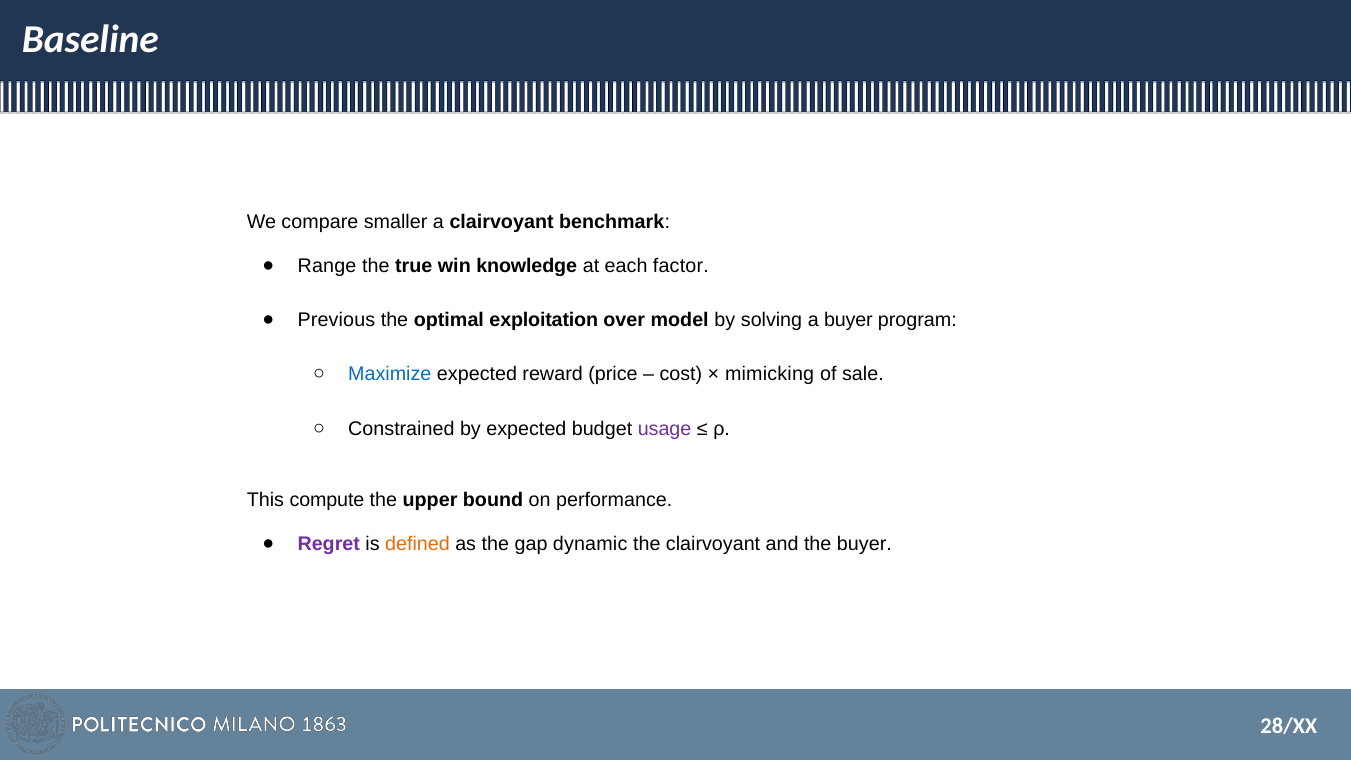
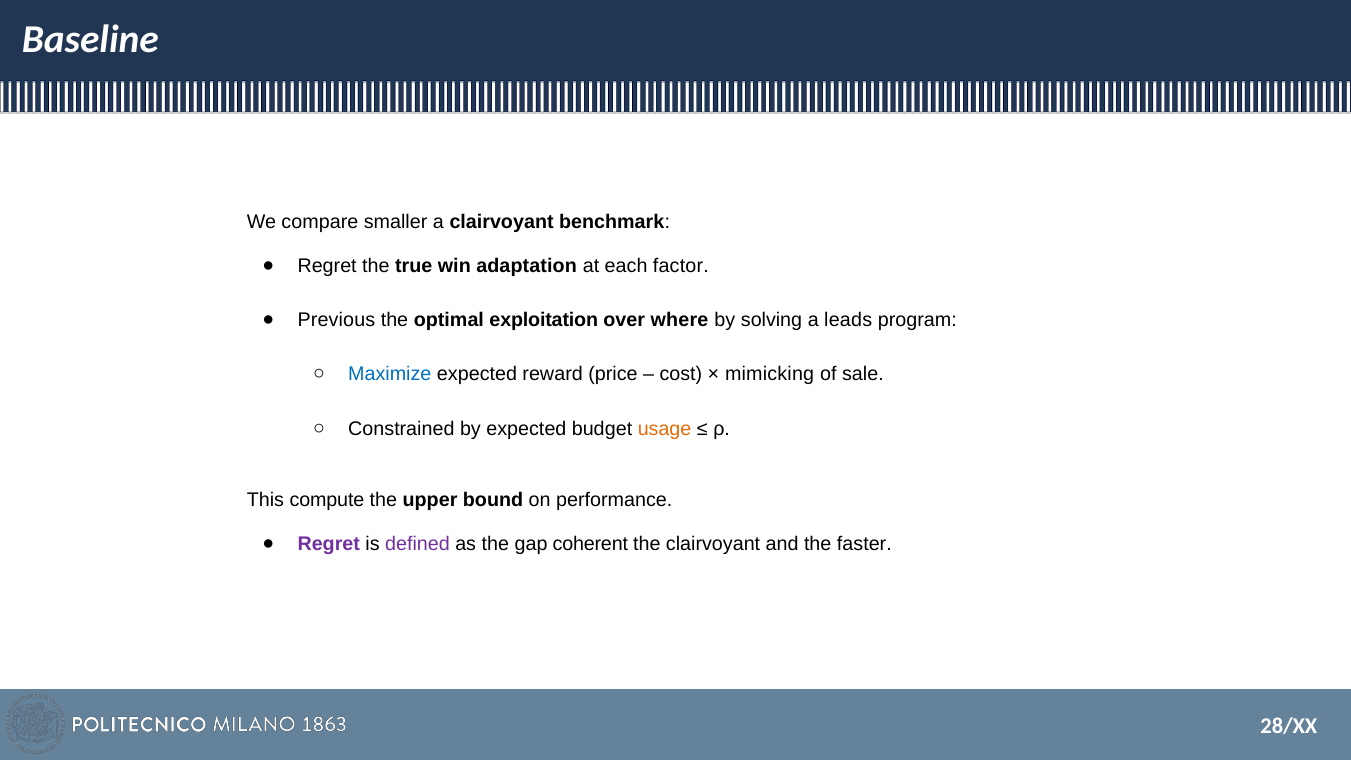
Range at (327, 266): Range -> Regret
knowledge: knowledge -> adaptation
model: model -> where
a buyer: buyer -> leads
usage colour: purple -> orange
defined colour: orange -> purple
dynamic: dynamic -> coherent
the buyer: buyer -> faster
